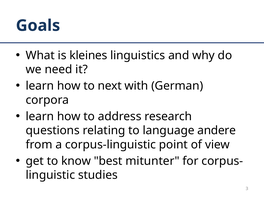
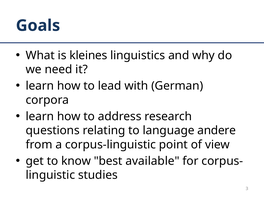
next: next -> lead
mitunter: mitunter -> available
